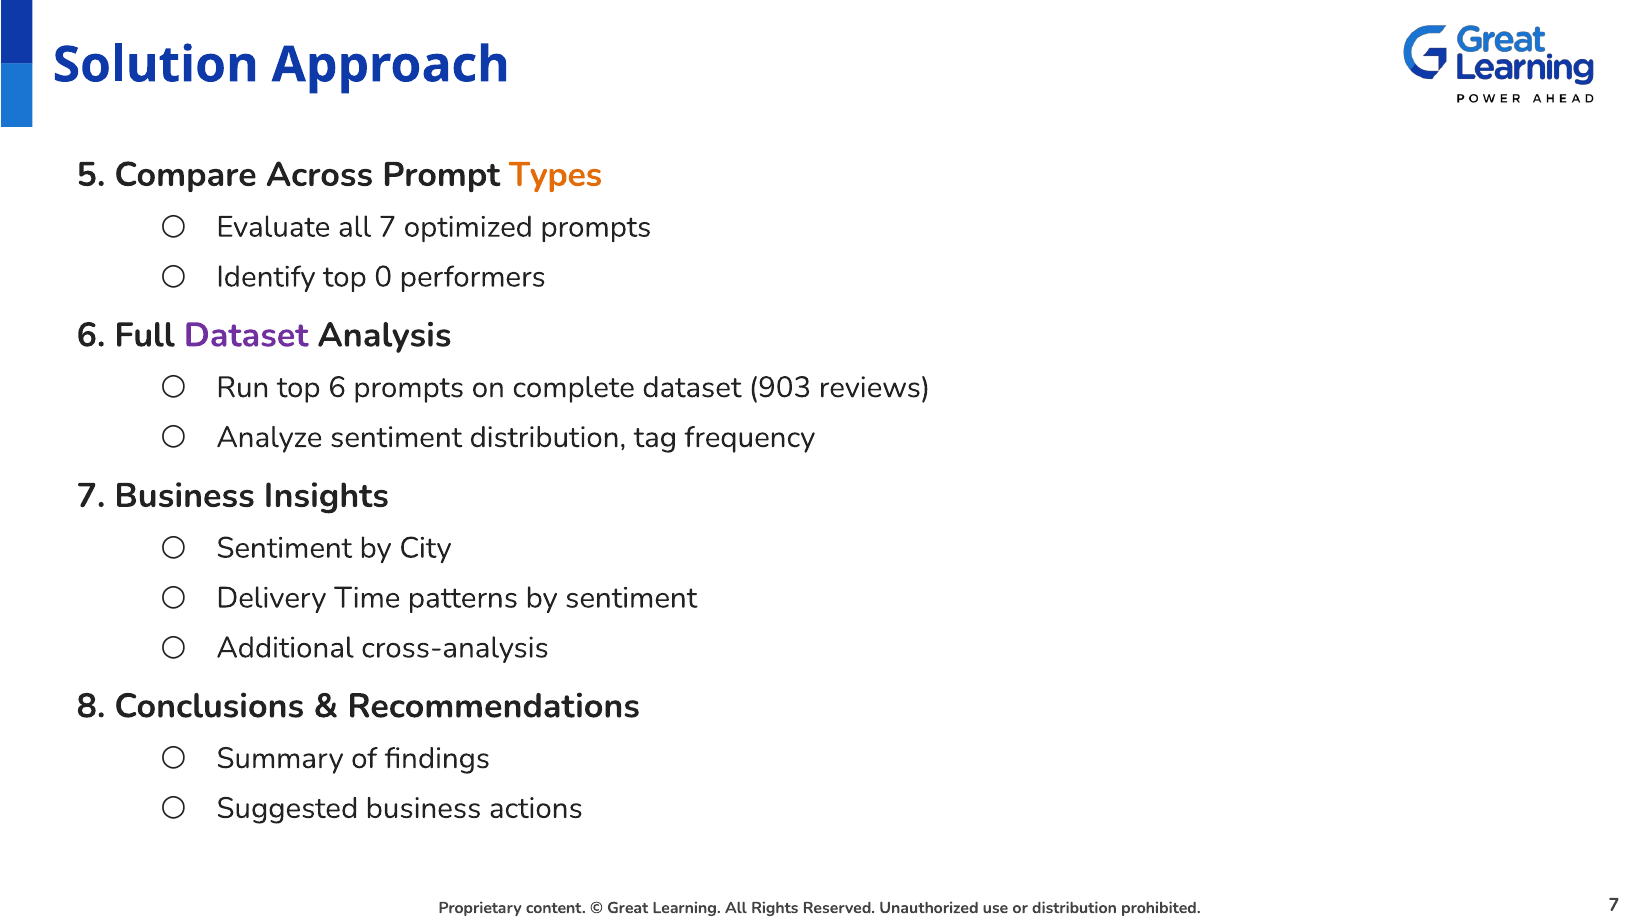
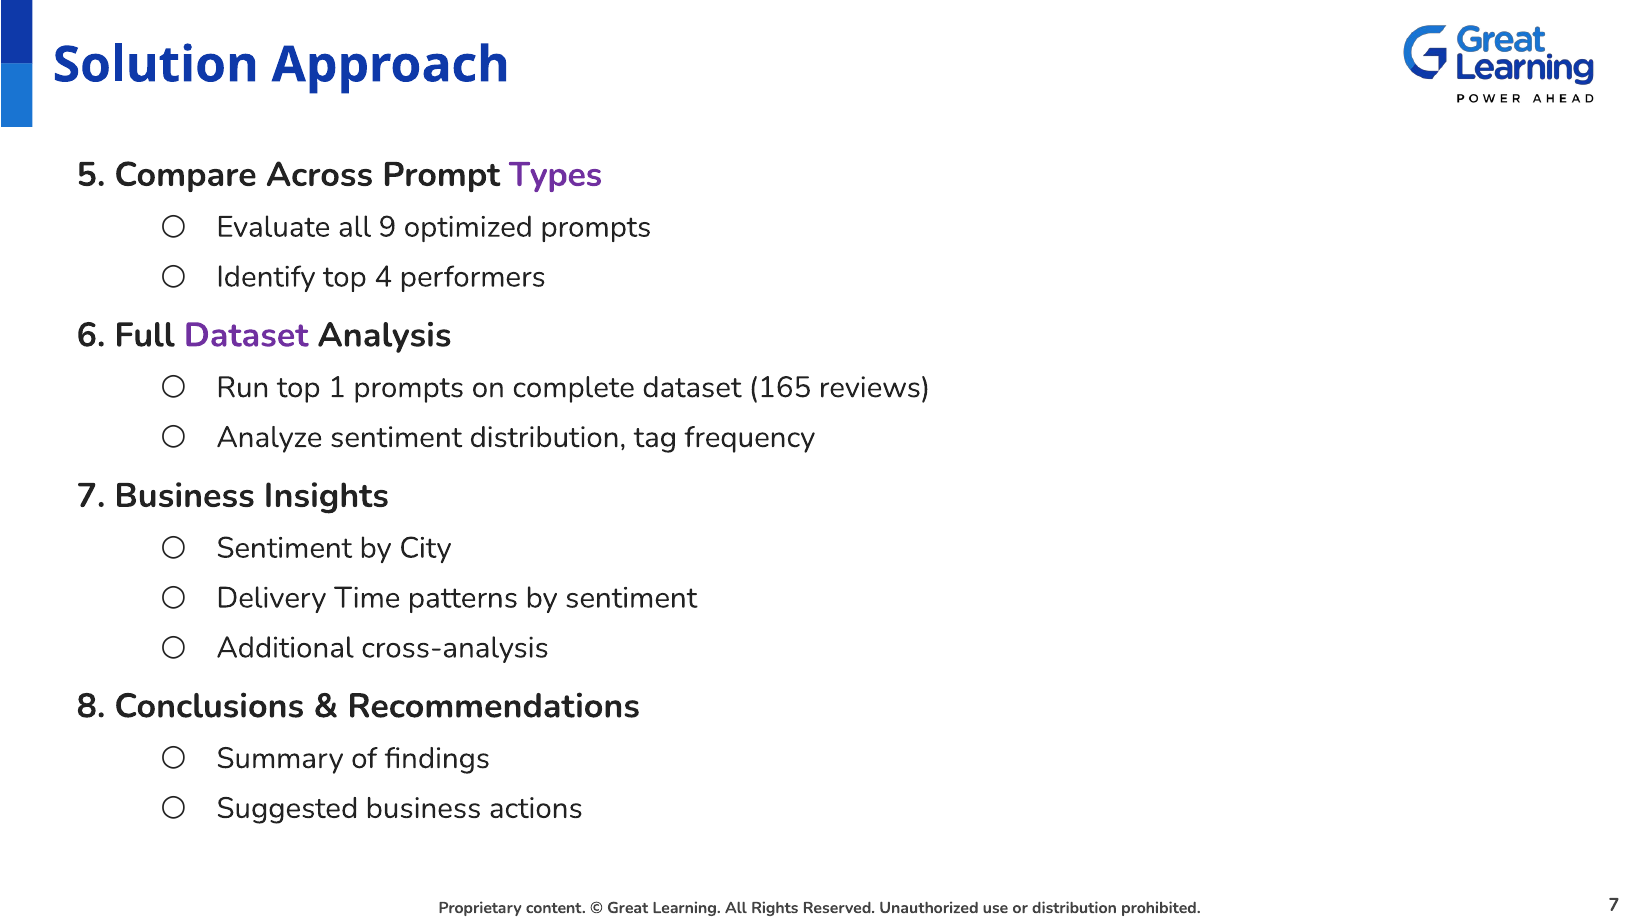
Types colour: orange -> purple
all 7: 7 -> 9
0: 0 -> 4
top 6: 6 -> 1
903: 903 -> 165
